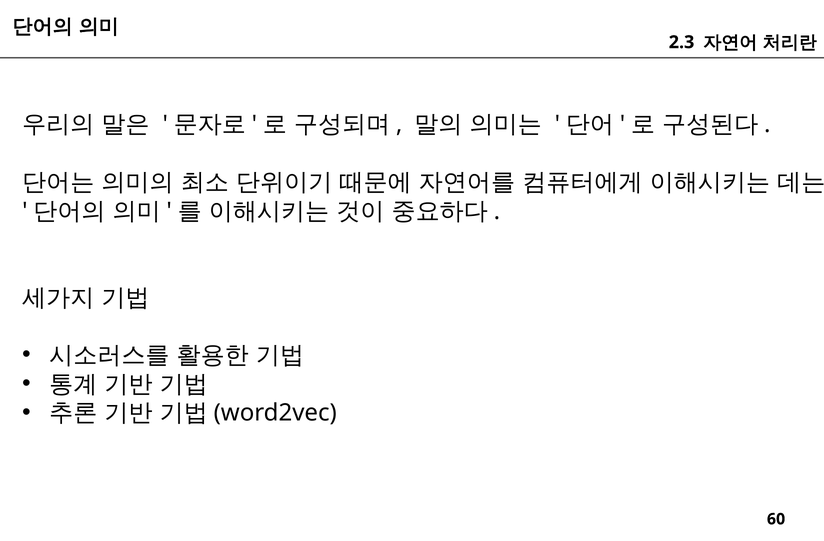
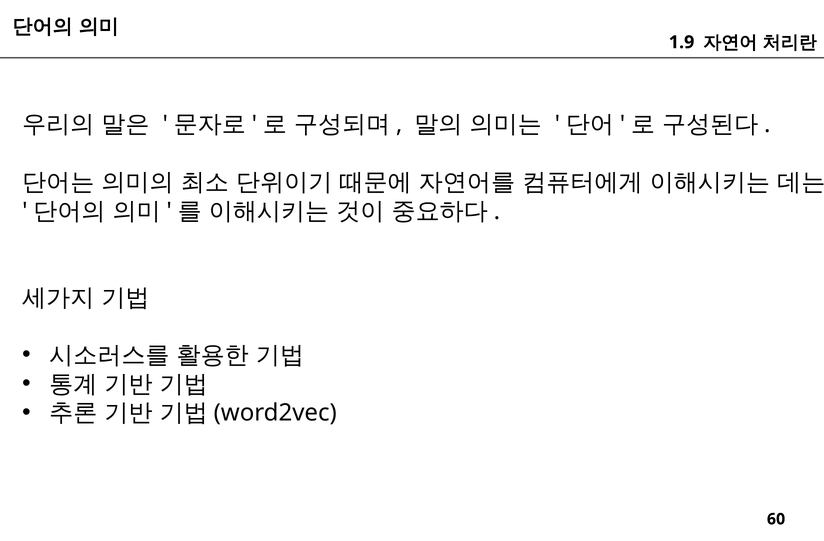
2.3: 2.3 -> 1.9
